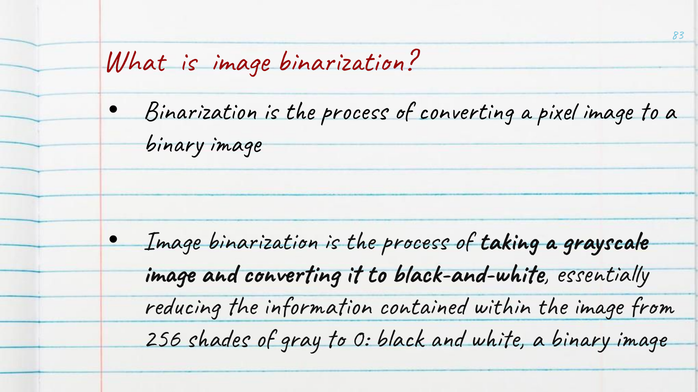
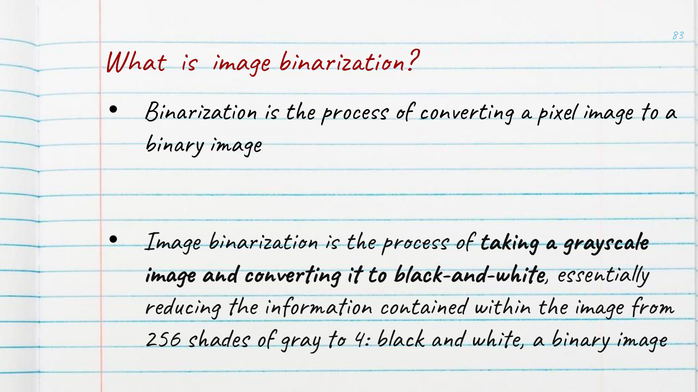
0: 0 -> 4
